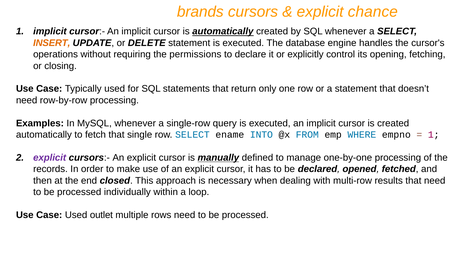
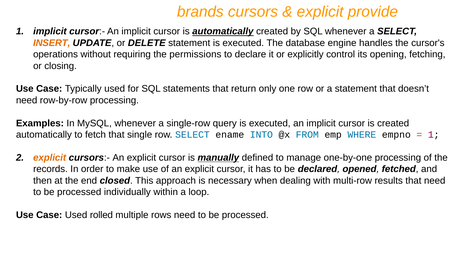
chance: chance -> provide
explicit at (50, 158) colour: purple -> orange
outlet: outlet -> rolled
